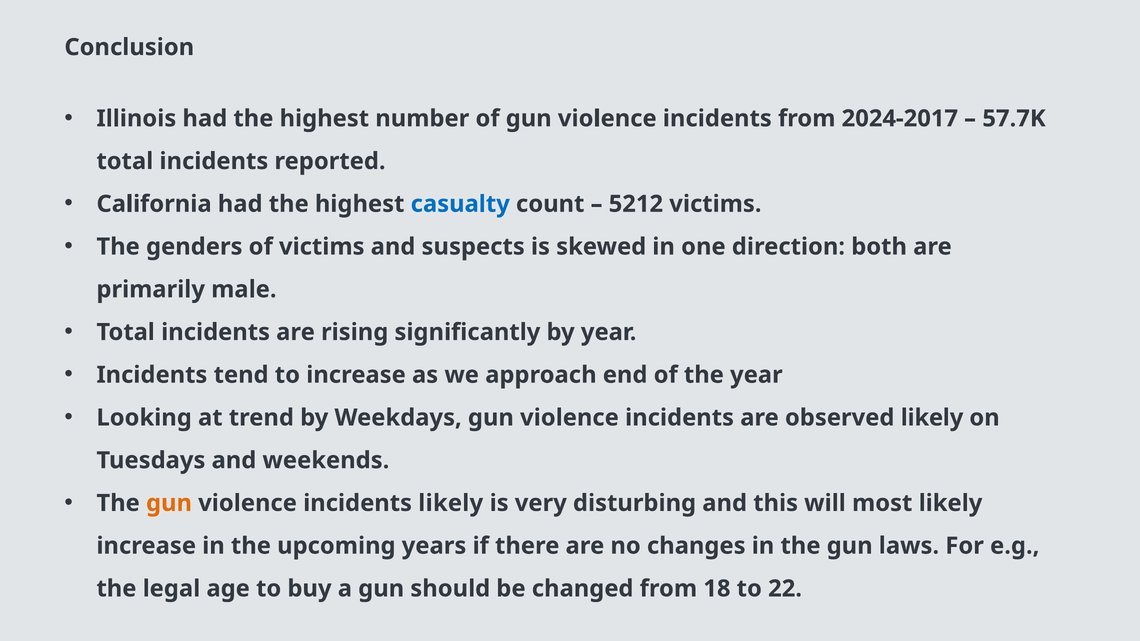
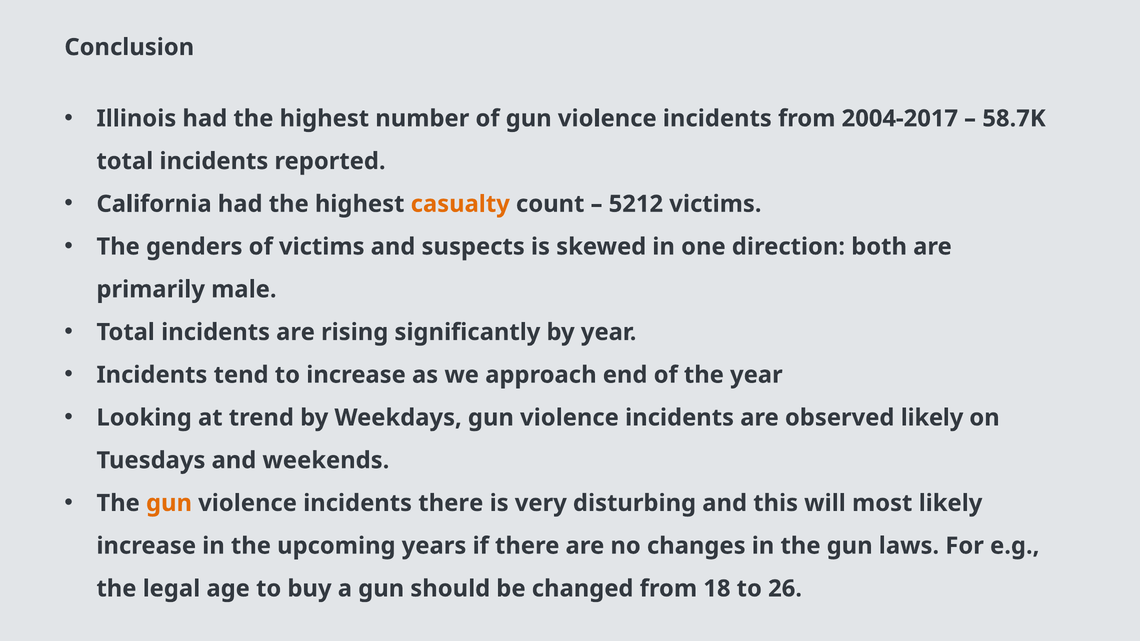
2024-2017: 2024-2017 -> 2004-2017
57.7K: 57.7K -> 58.7K
casualty colour: blue -> orange
incidents likely: likely -> there
22: 22 -> 26
